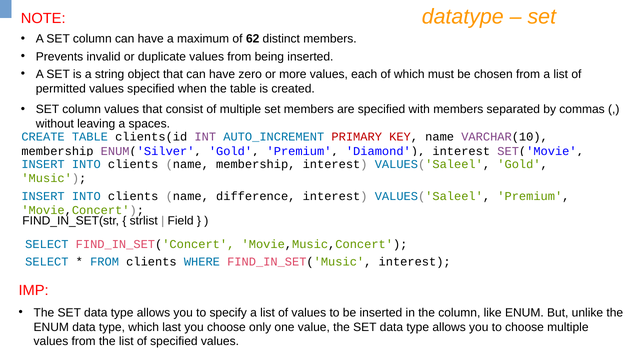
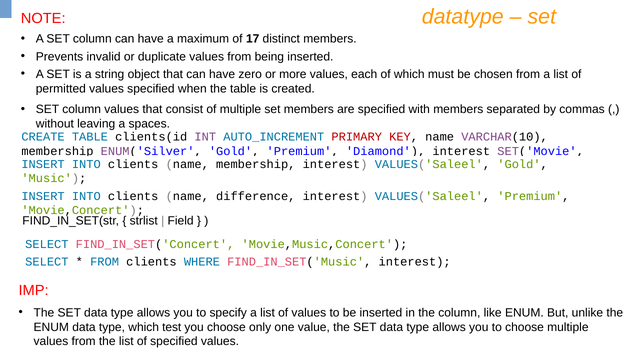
62: 62 -> 17
last: last -> test
